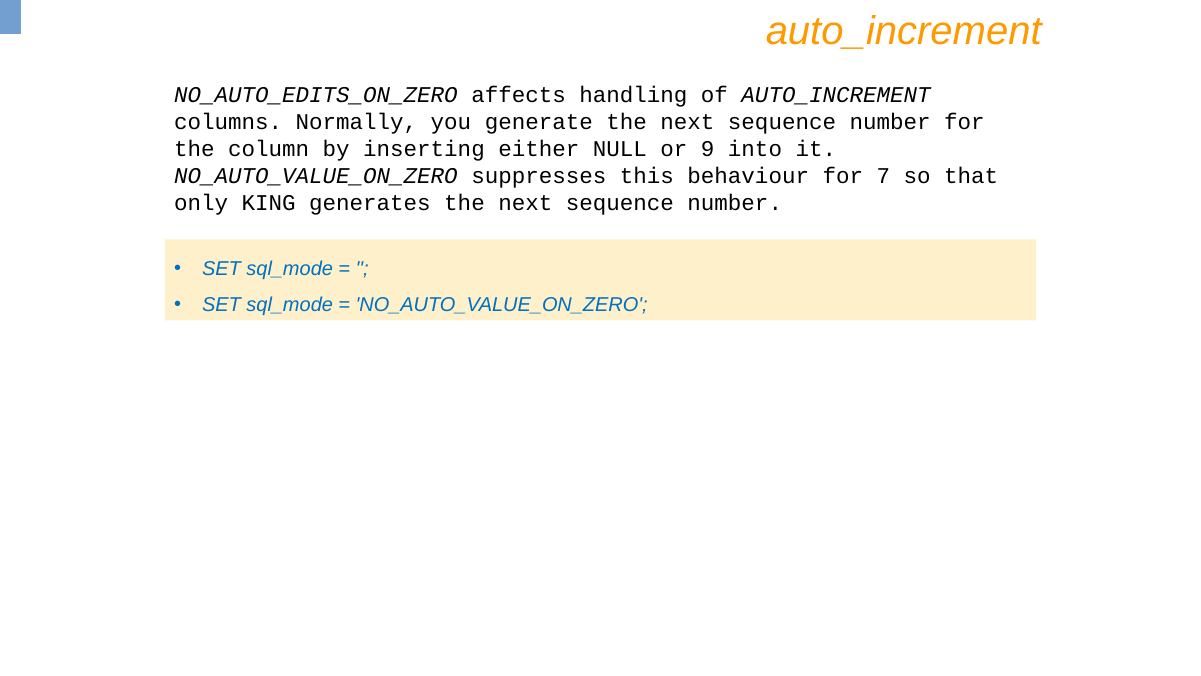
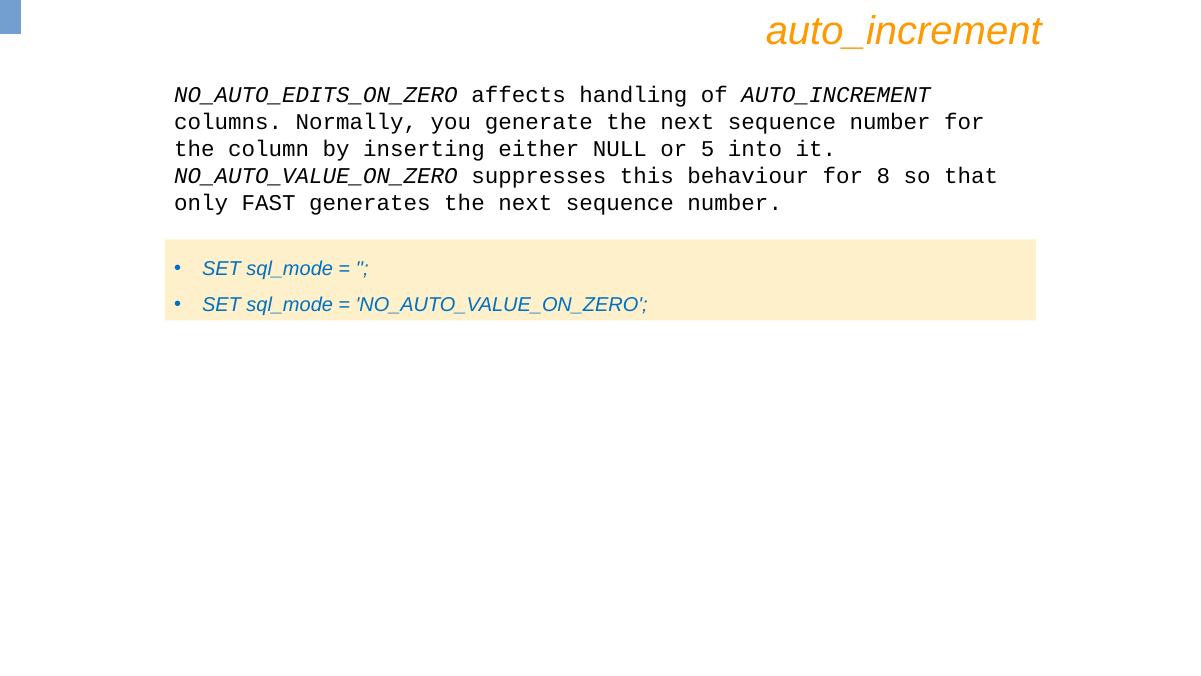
9: 9 -> 5
7: 7 -> 8
KING: KING -> FAST
